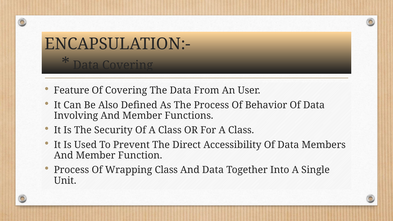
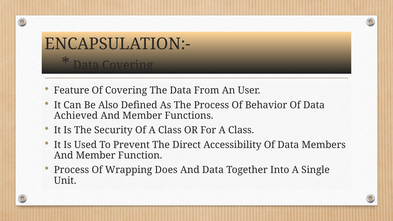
Involving: Involving -> Achieved
Wrapping Class: Class -> Does
